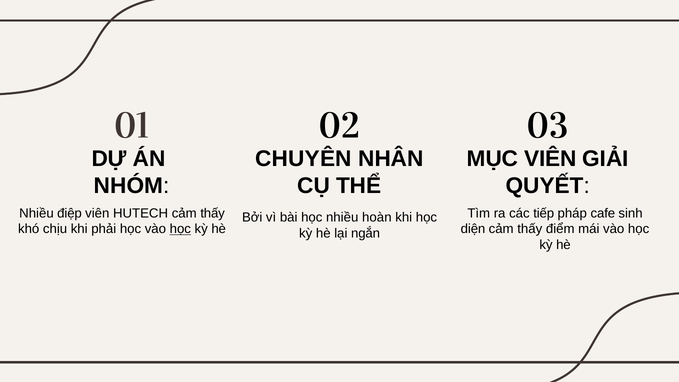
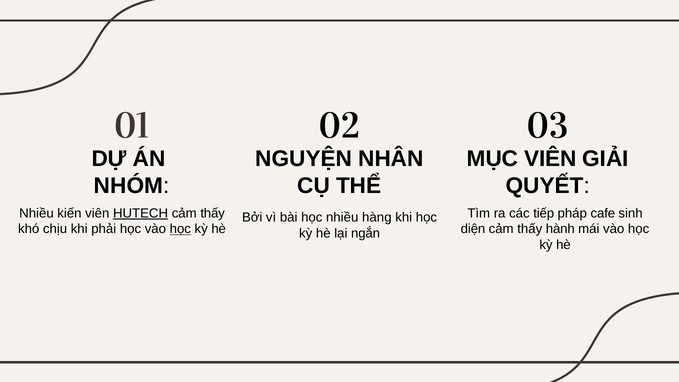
CHUYÊN: CHUYÊN -> NGUYỆN
điệp: điệp -> kiến
HUTECH underline: none -> present
hoàn: hoàn -> hàng
điểm: điểm -> hành
